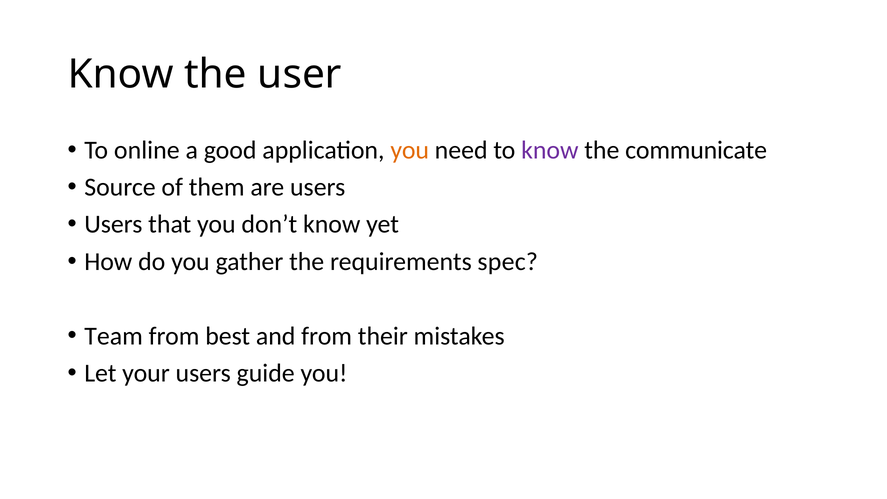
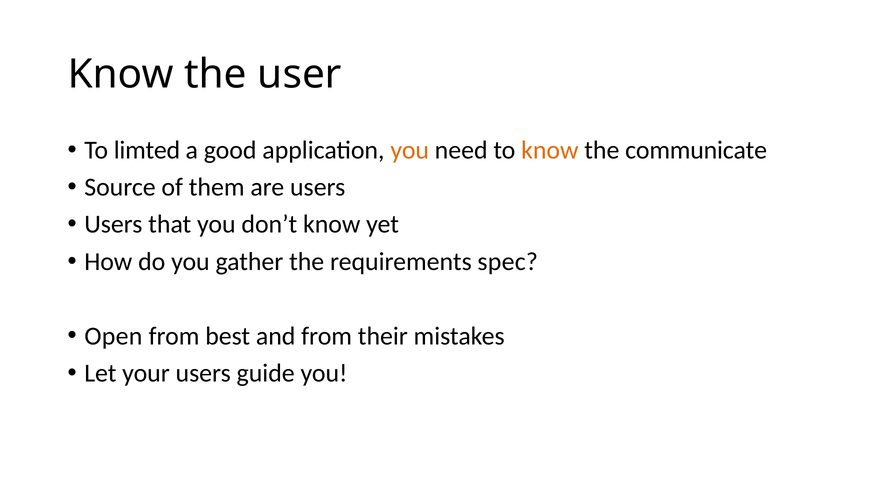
online: online -> limted
know at (550, 150) colour: purple -> orange
Team: Team -> Open
